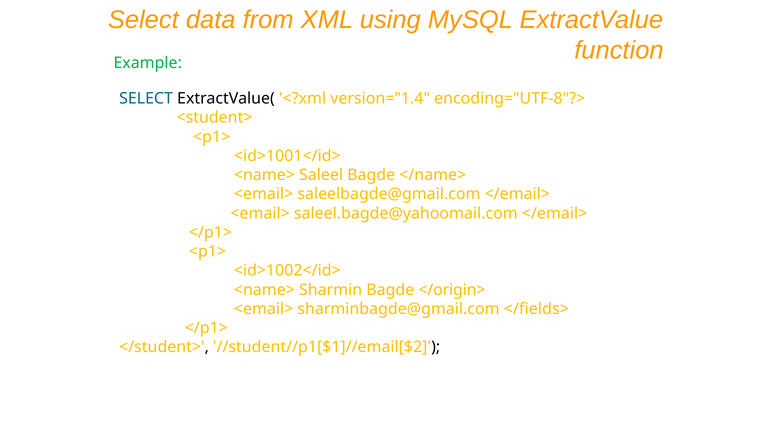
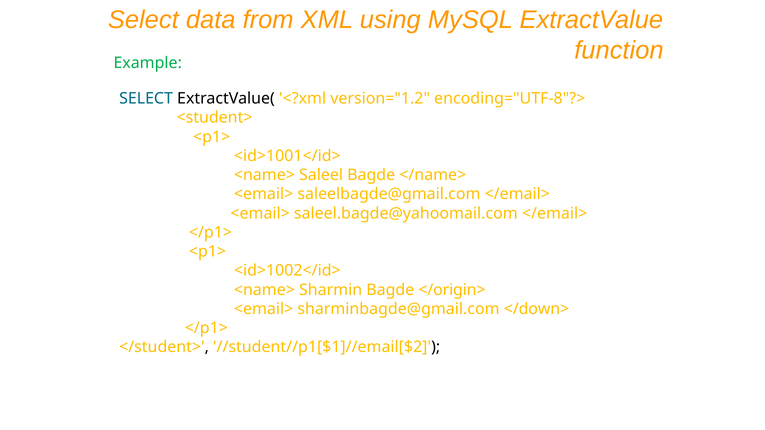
version="1.4: version="1.4 -> version="1.2
</fields>: </fields> -> </down>
